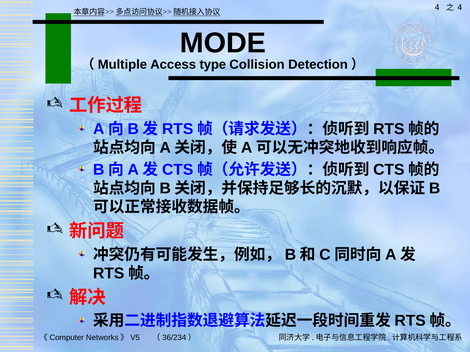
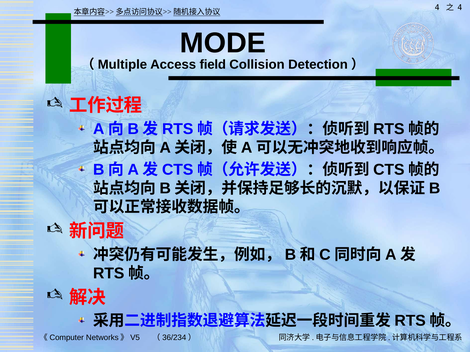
type: type -> field
